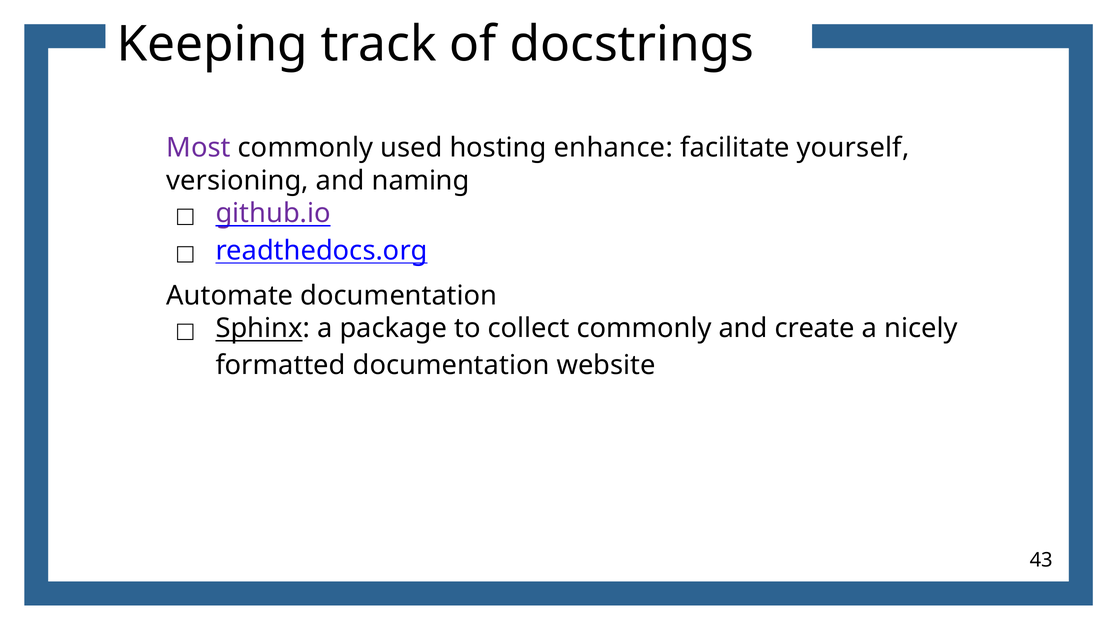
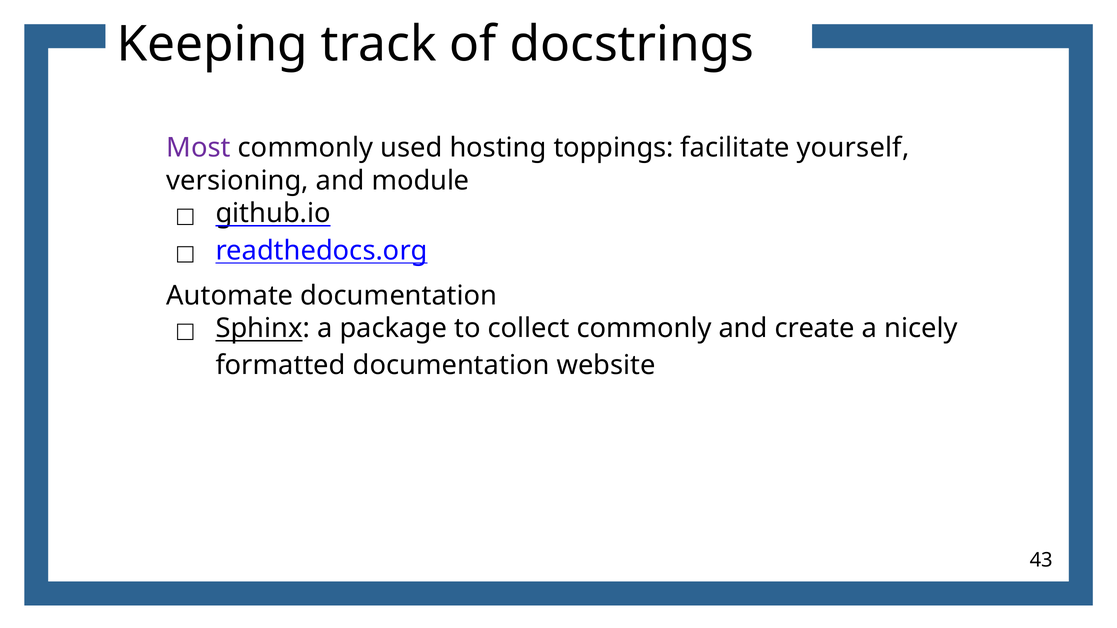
enhance: enhance -> toppings
naming: naming -> module
github.io colour: purple -> black
